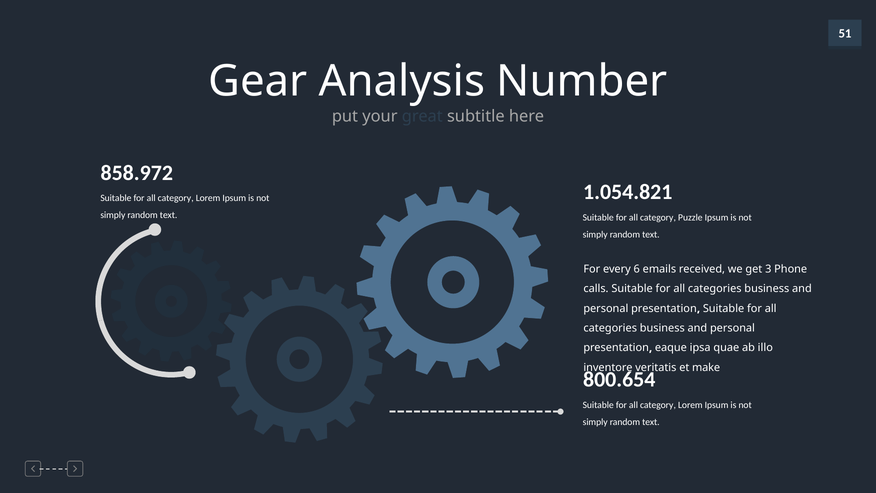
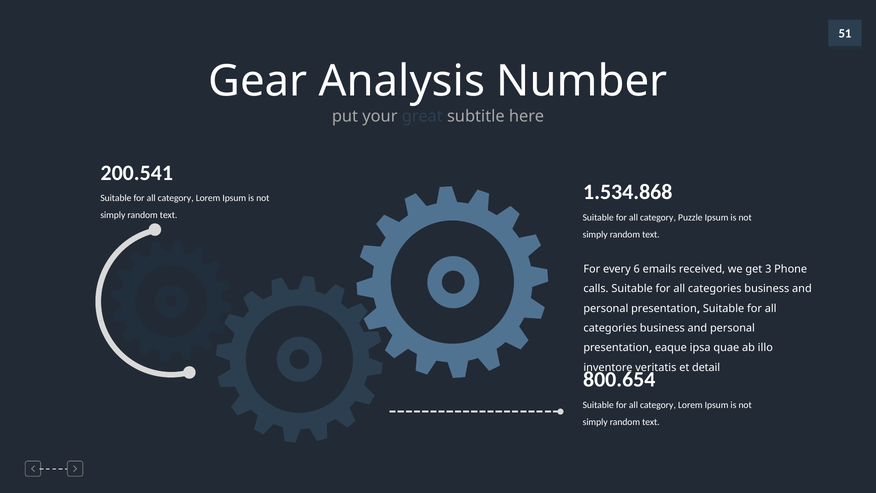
858.972: 858.972 -> 200.541
1.054.821: 1.054.821 -> 1.534.868
make: make -> detail
